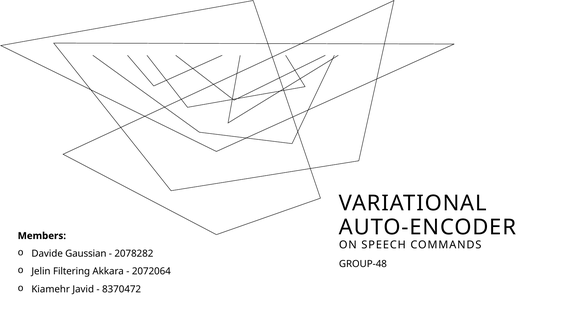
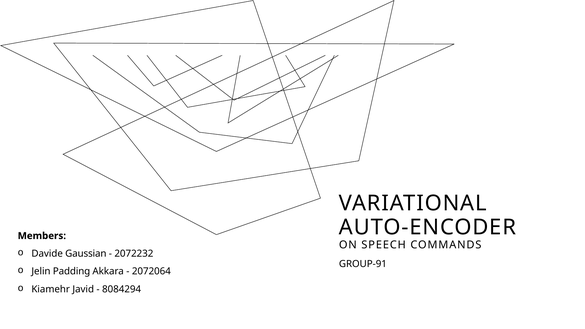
2078282: 2078282 -> 2072232
GROUP-48: GROUP-48 -> GROUP-91
Filtering: Filtering -> Padding
8370472: 8370472 -> 8084294
